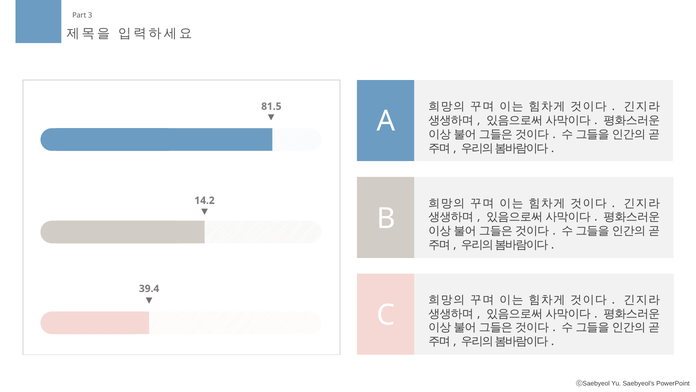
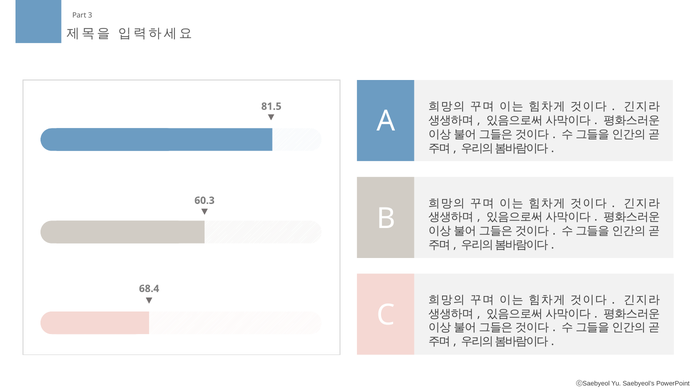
14.2: 14.2 -> 60.3
39.4: 39.4 -> 68.4
